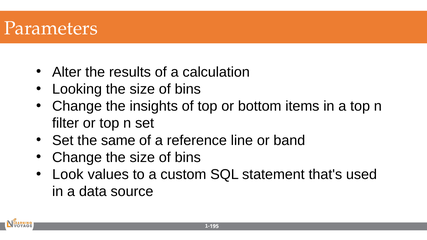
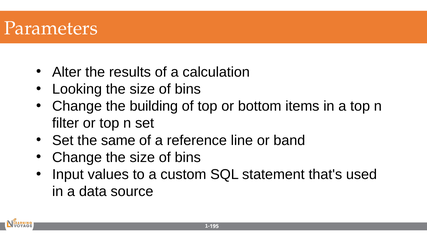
insights: insights -> building
Look: Look -> Input
